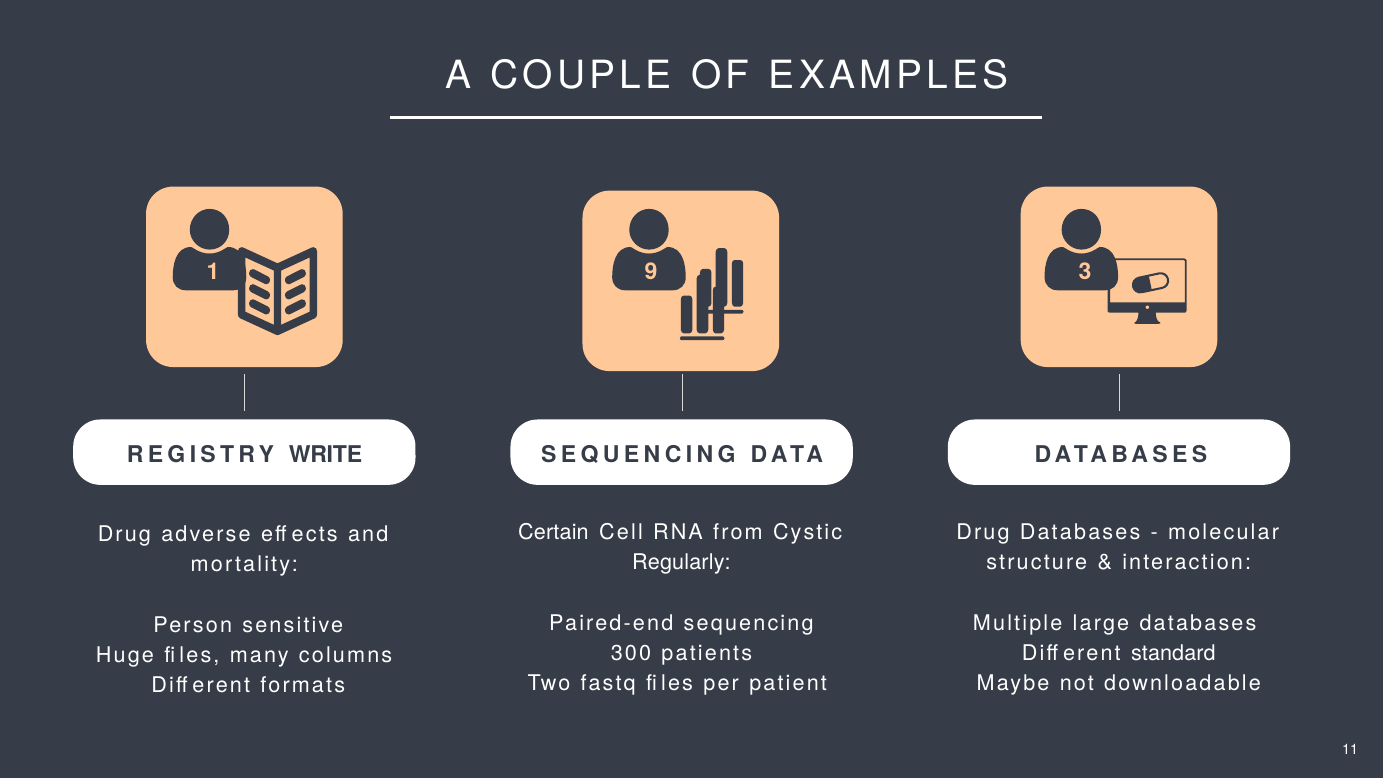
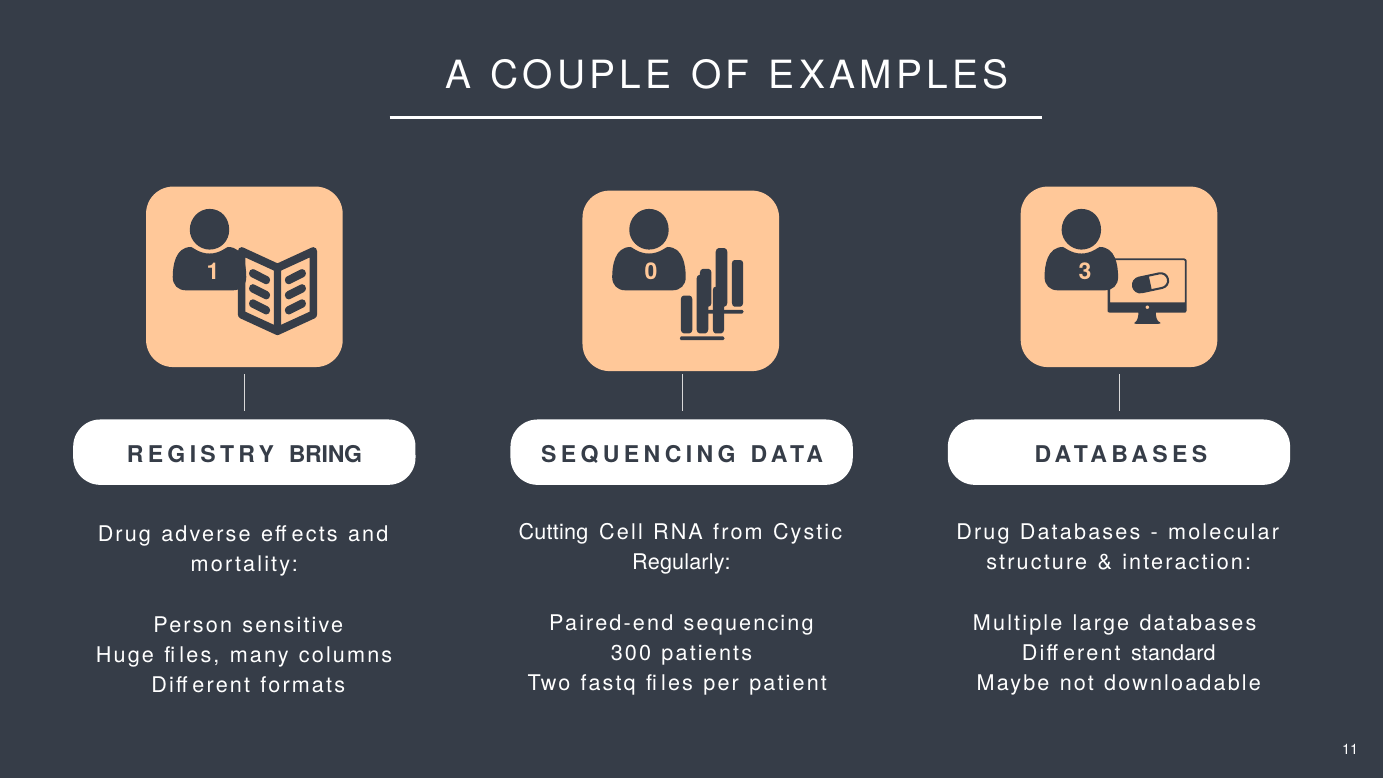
9: 9 -> 0
WRITE: WRITE -> BRING
Certain: Certain -> Cutting
